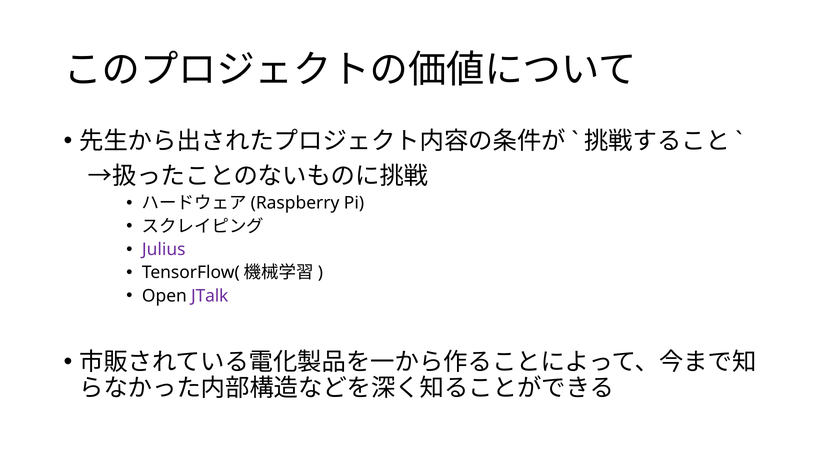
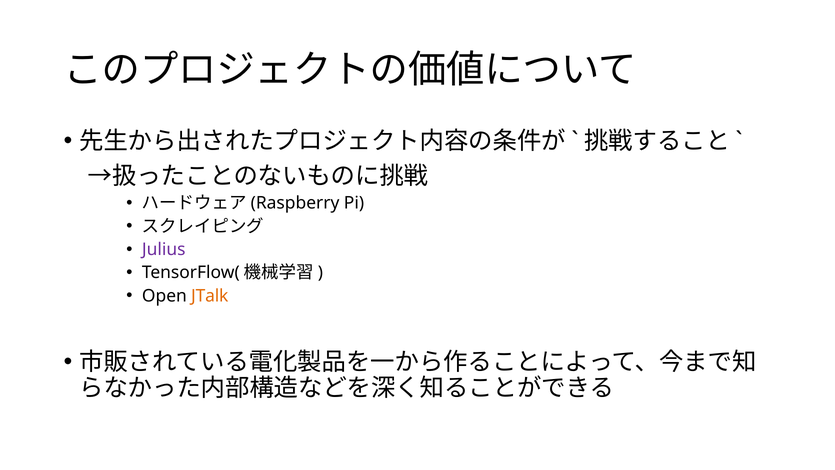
JTalk colour: purple -> orange
